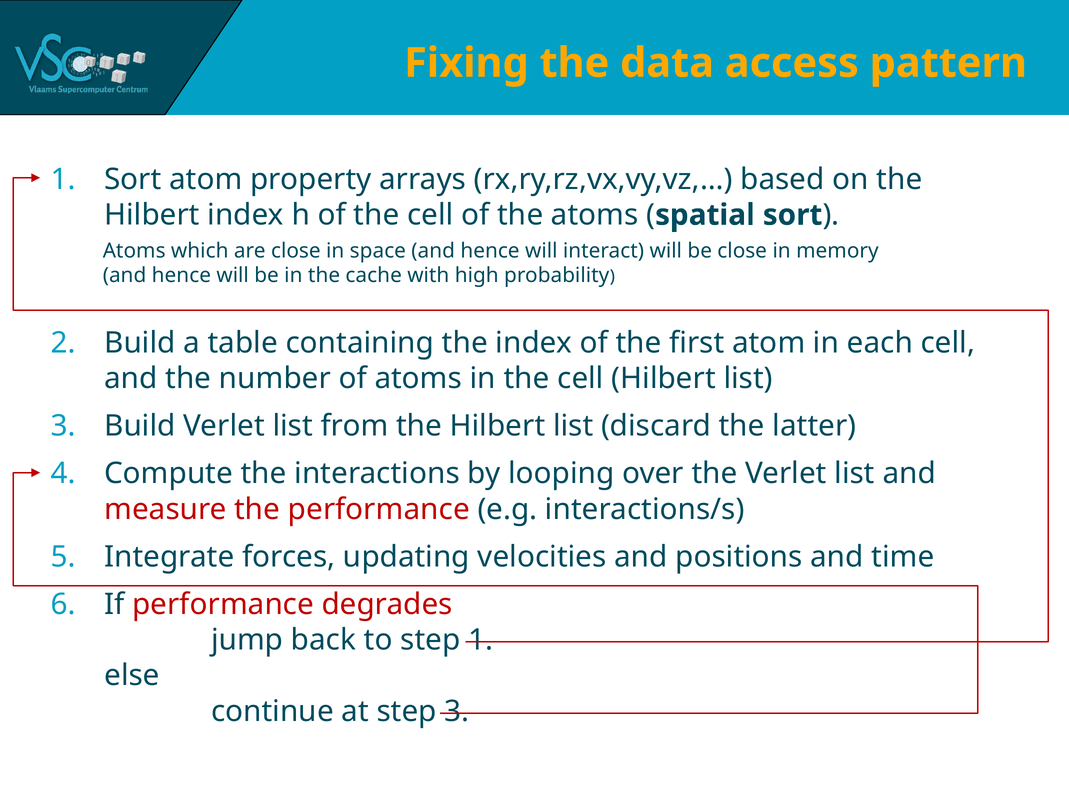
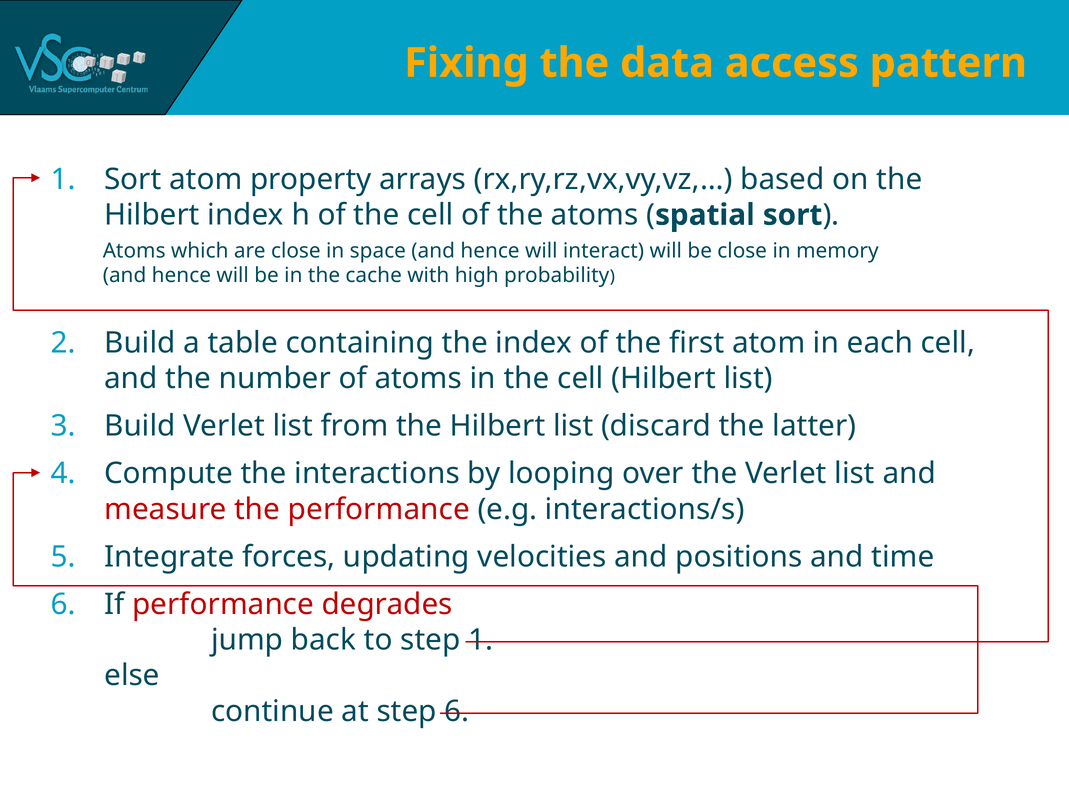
step 3: 3 -> 6
